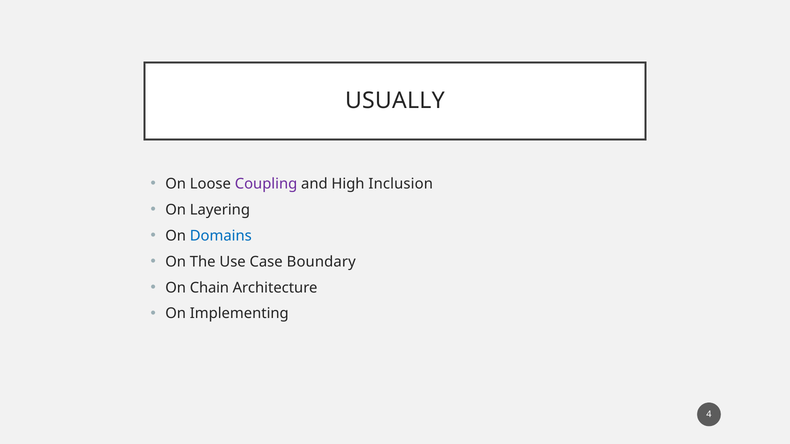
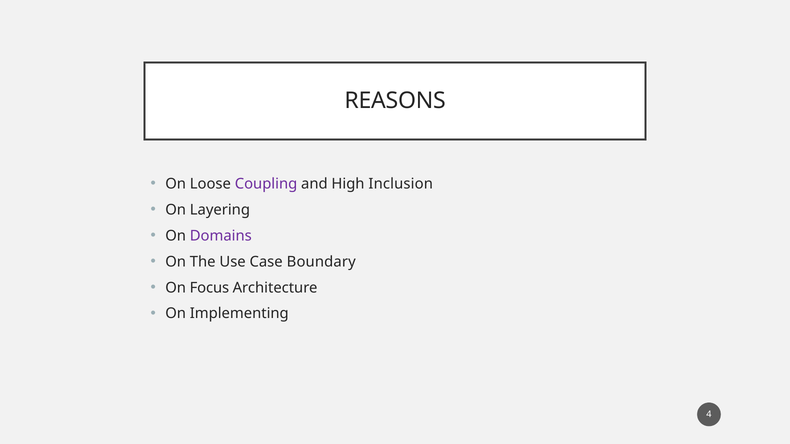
USUALLY: USUALLY -> REASONS
Domains colour: blue -> purple
Chain: Chain -> Focus
